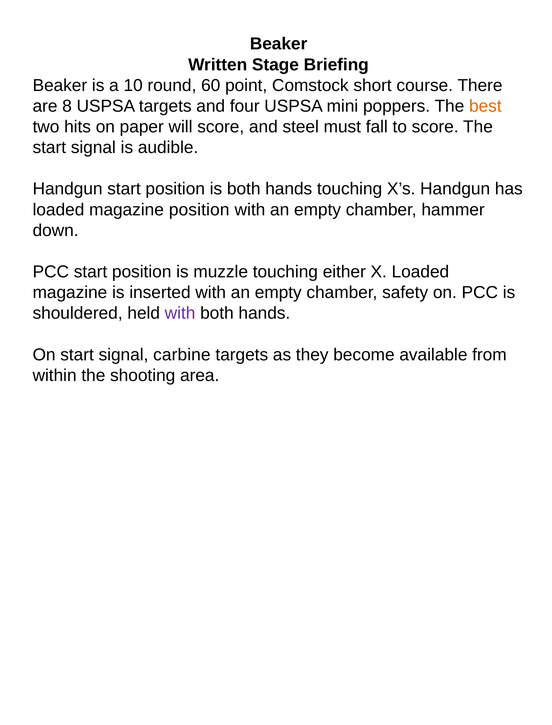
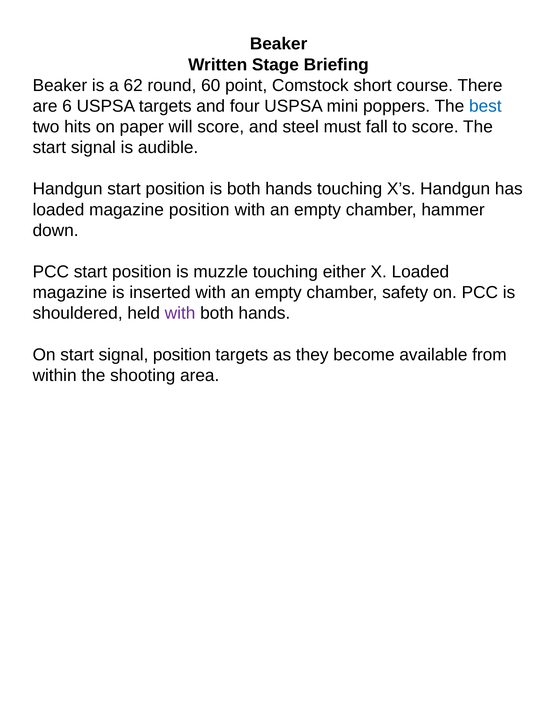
10: 10 -> 62
8: 8 -> 6
best colour: orange -> blue
signal carbine: carbine -> position
